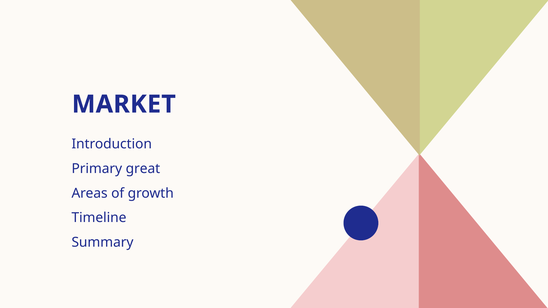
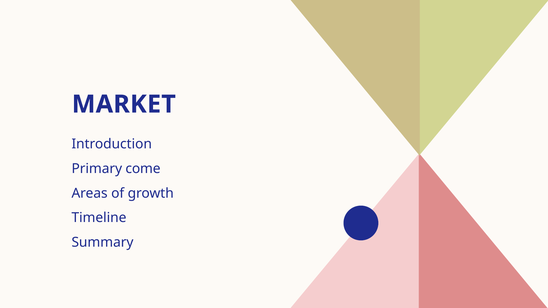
great: great -> come
